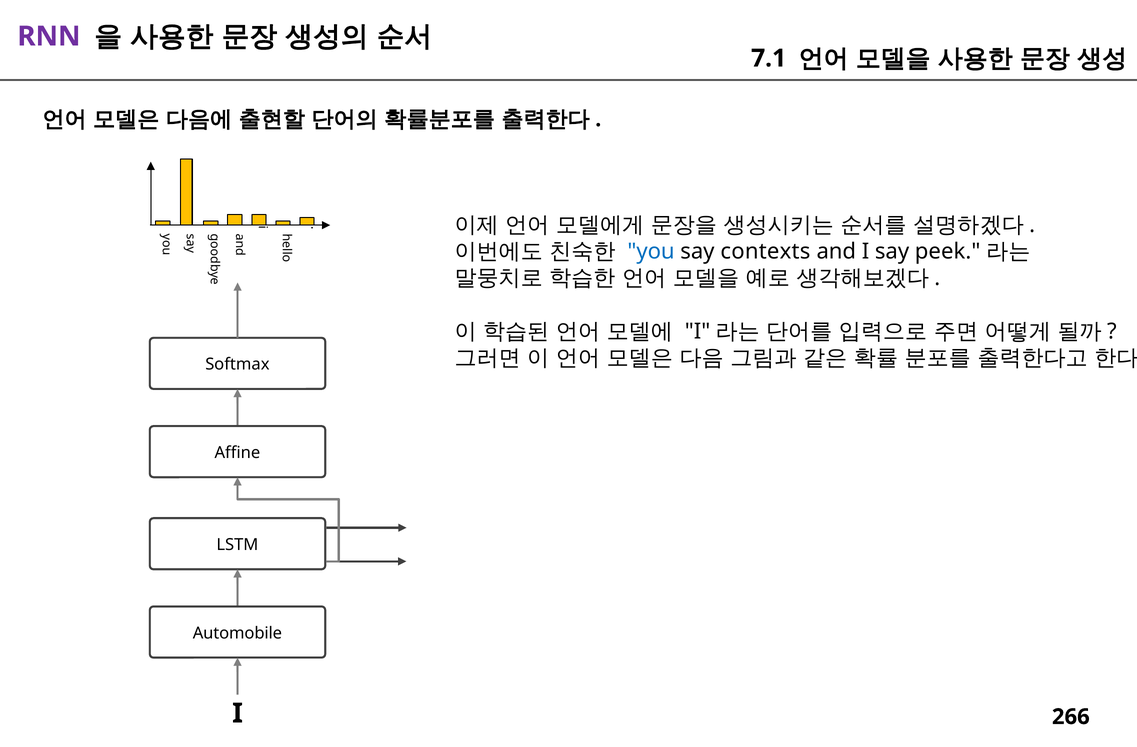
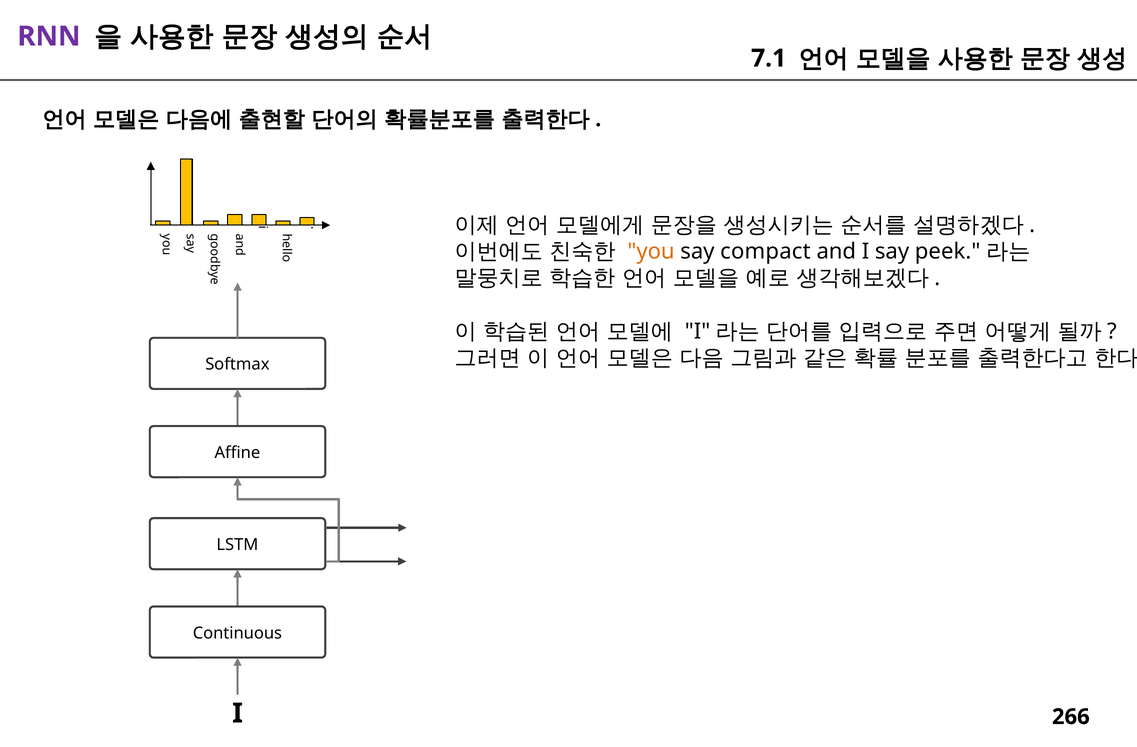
you colour: blue -> orange
contexts: contexts -> compact
Automobile: Automobile -> Continuous
